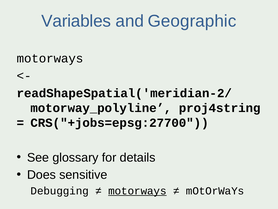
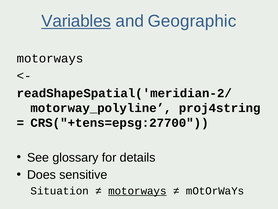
Variables underline: none -> present
CRS("+jobs=epsg:27700: CRS("+jobs=epsg:27700 -> CRS("+tens=epsg:27700
Debugging: Debugging -> Situation
